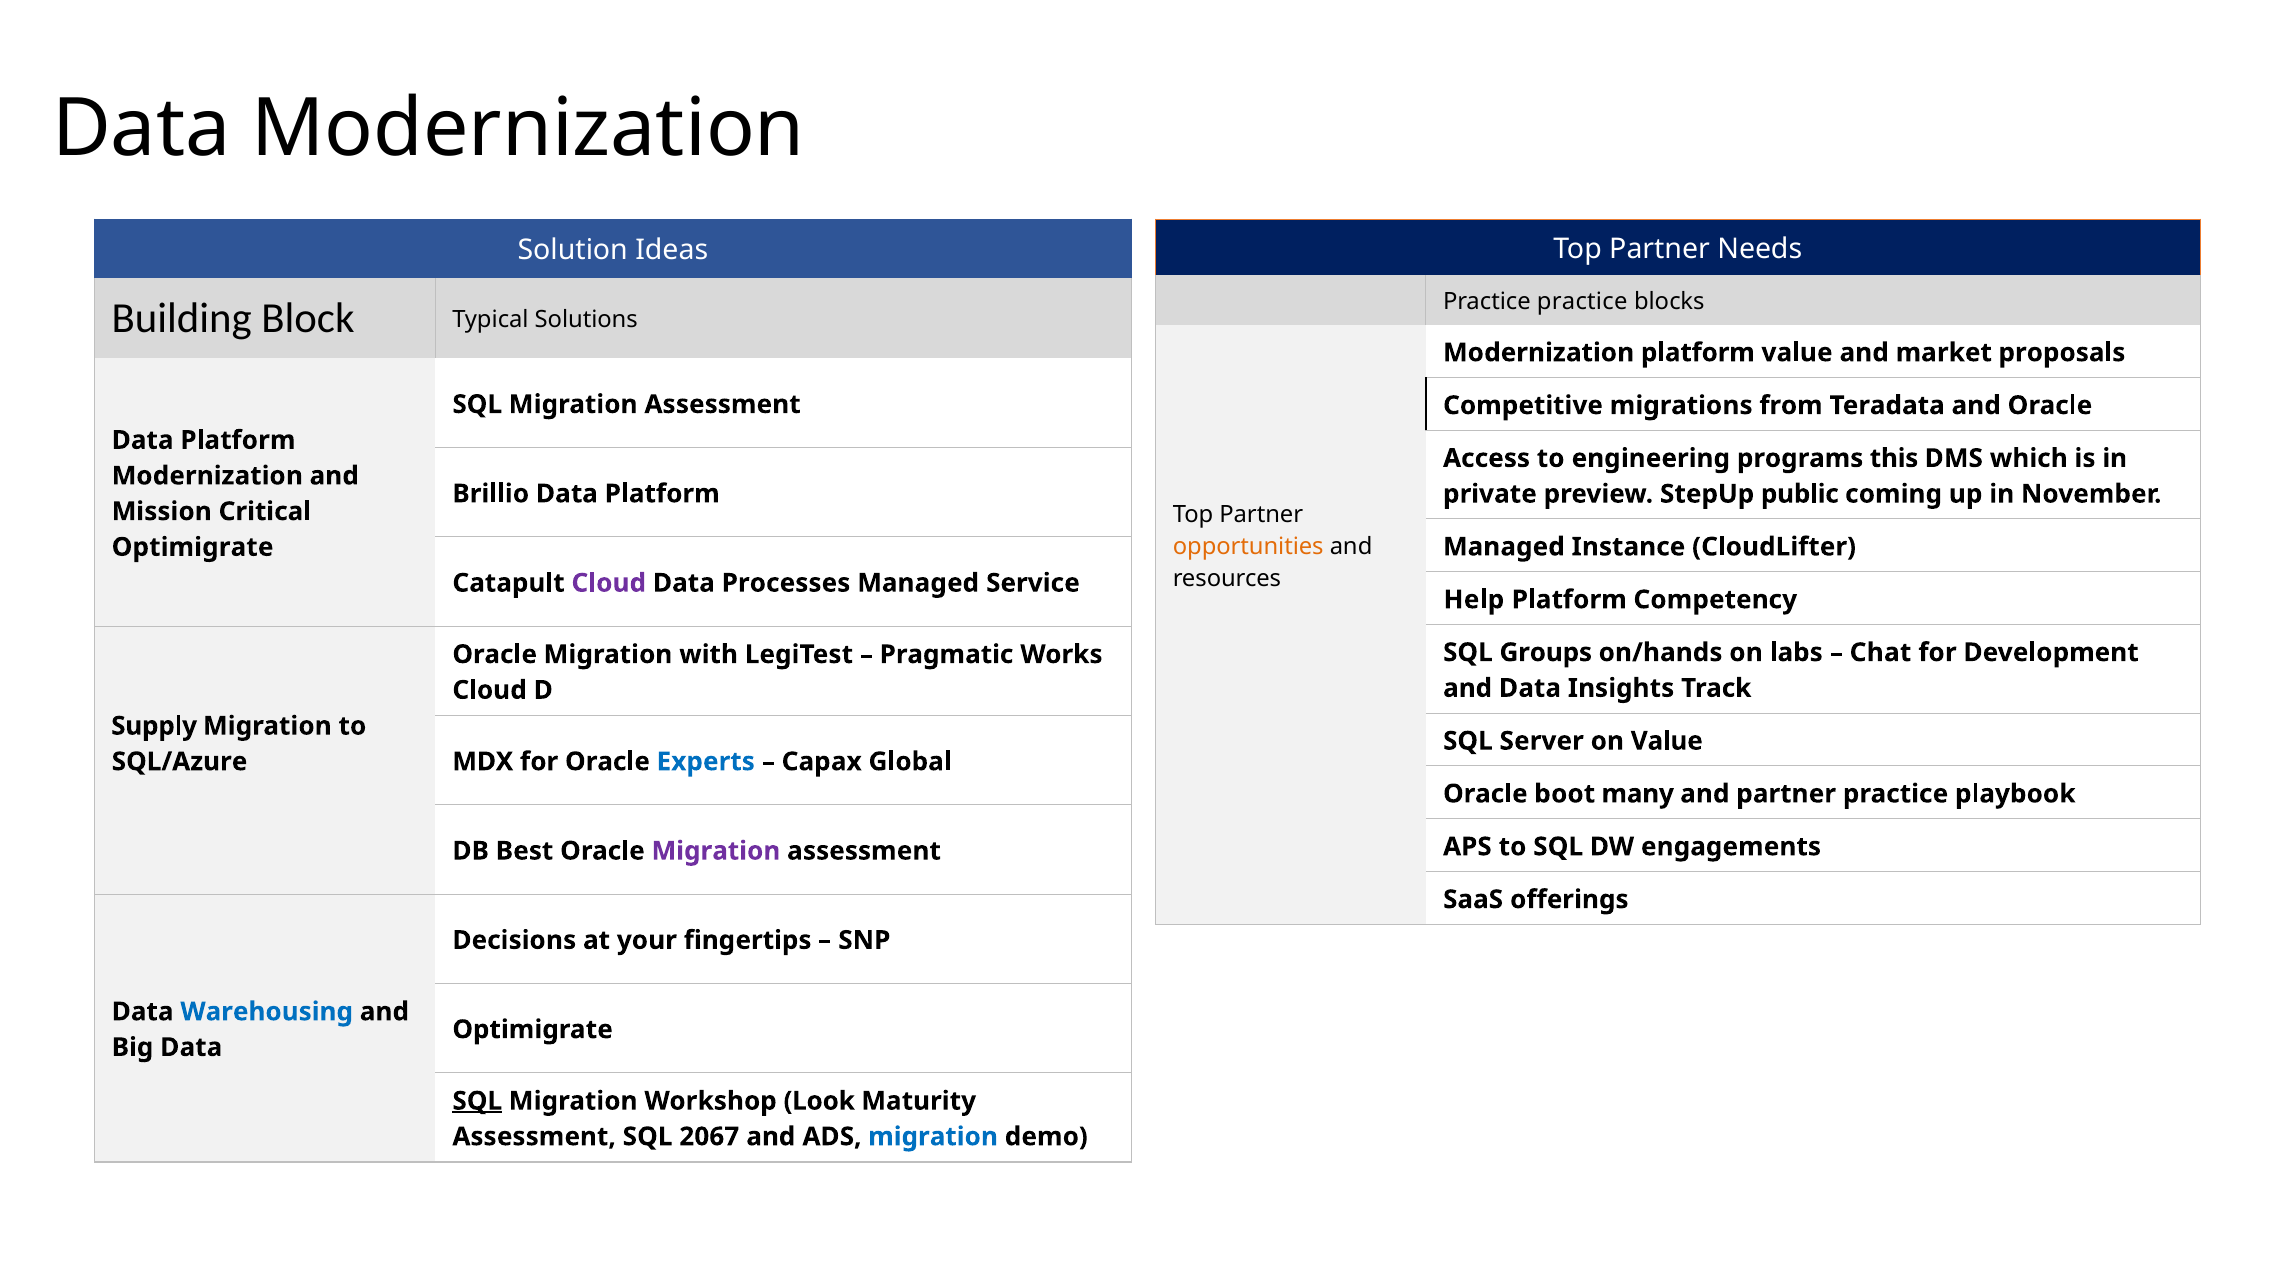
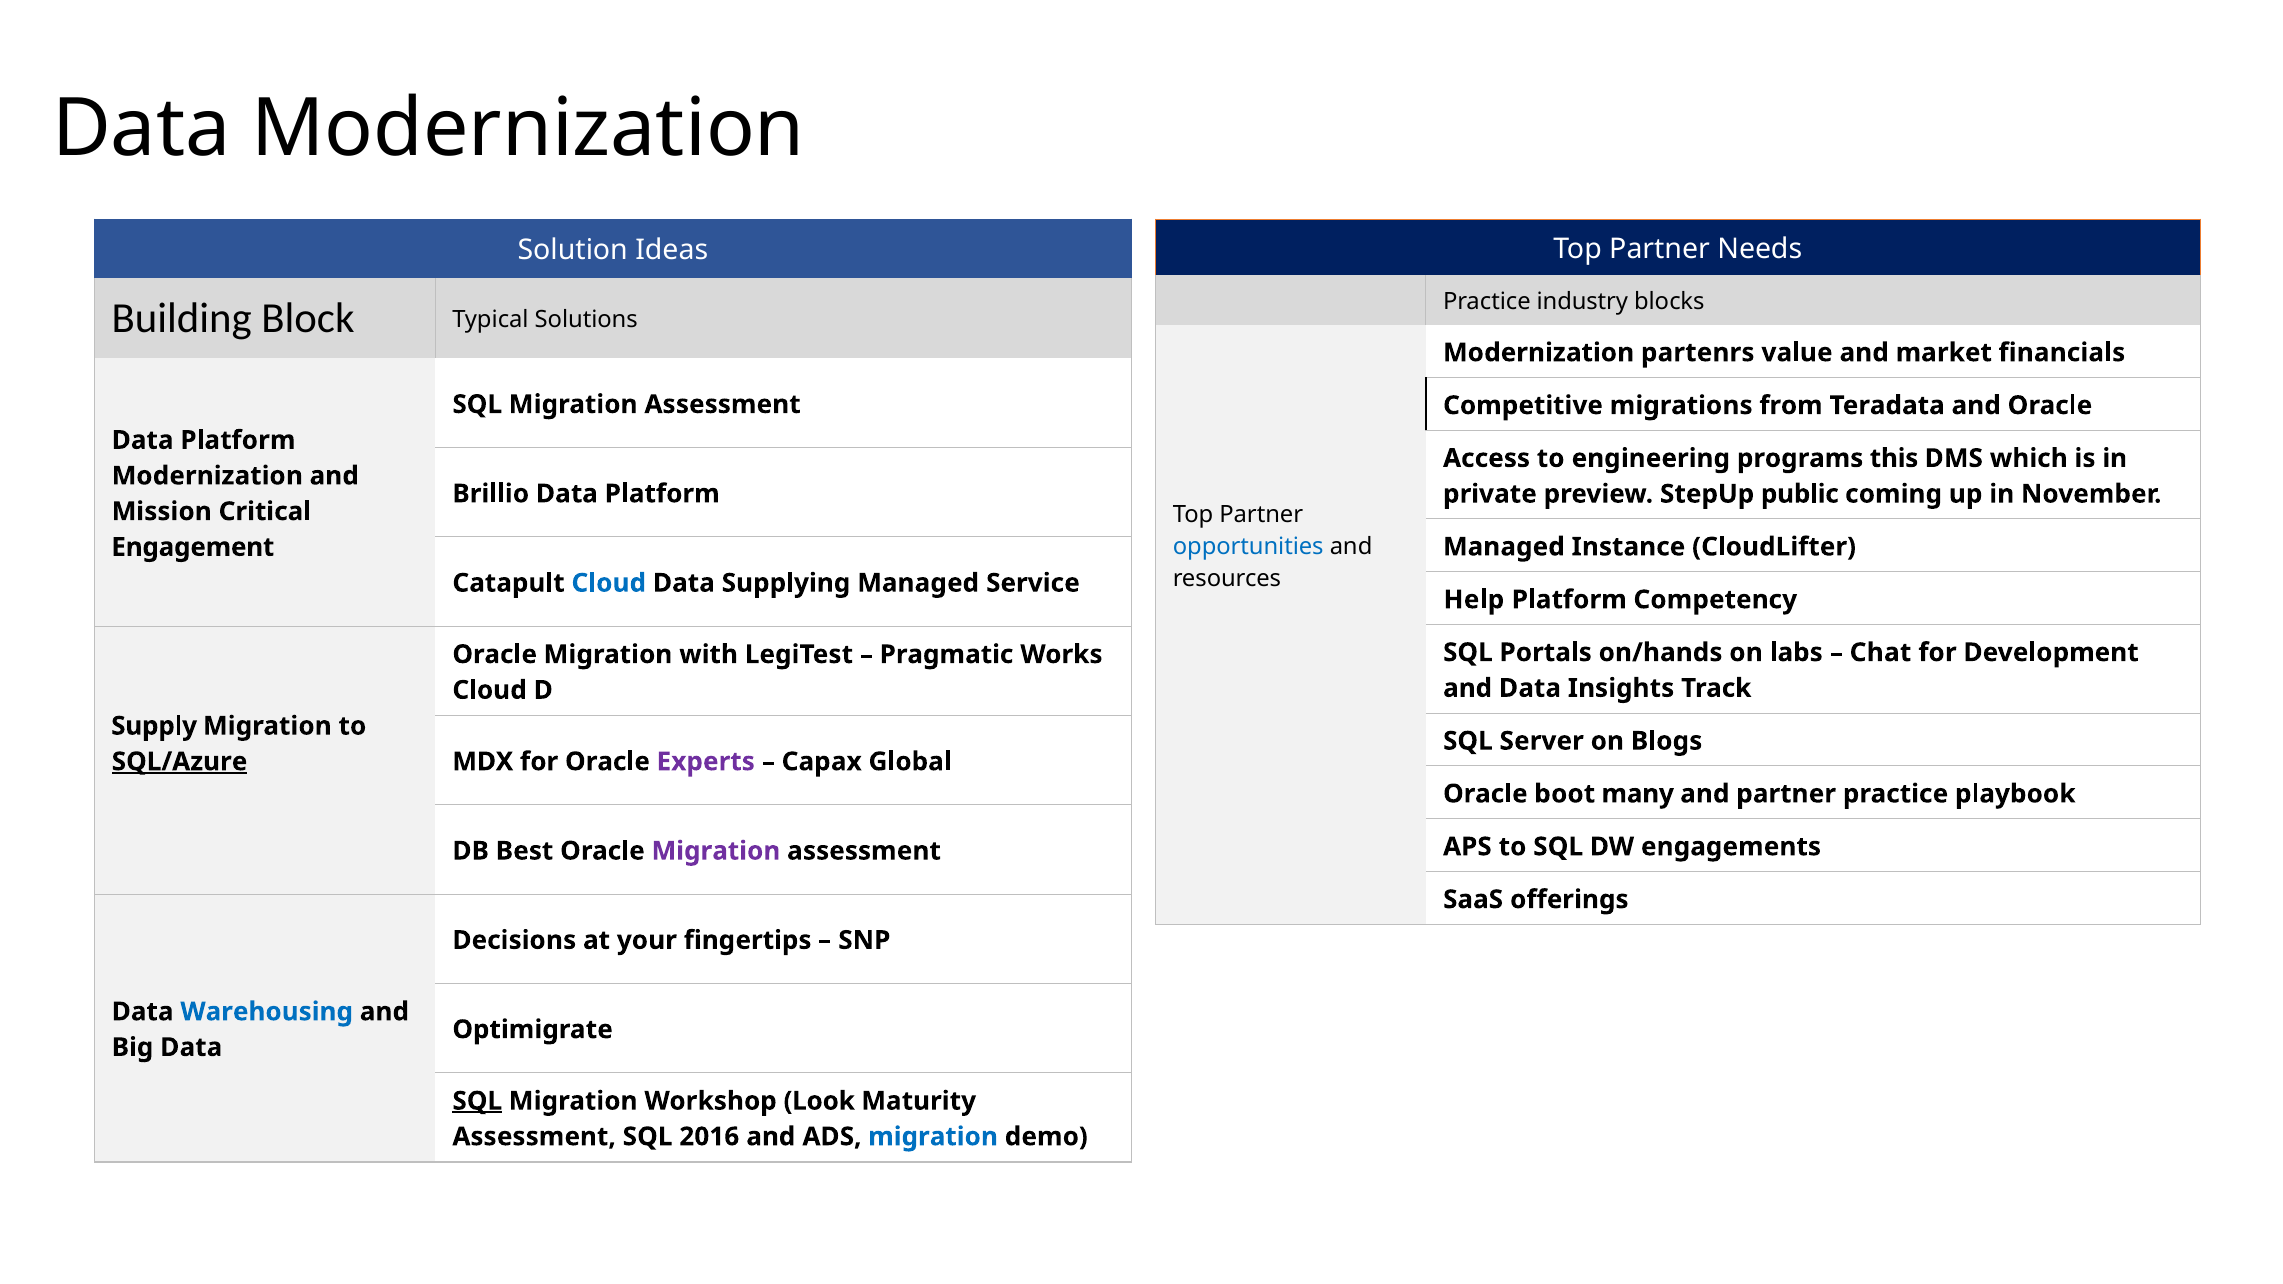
Practice practice: practice -> industry
Modernization platform: platform -> partenrs
proposals: proposals -> financials
opportunities colour: orange -> blue
Optimigrate at (193, 547): Optimigrate -> Engagement
Cloud at (609, 583) colour: purple -> blue
Processes: Processes -> Supplying
Groups: Groups -> Portals
on Value: Value -> Blogs
SQL/Azure underline: none -> present
Experts colour: blue -> purple
2067: 2067 -> 2016
